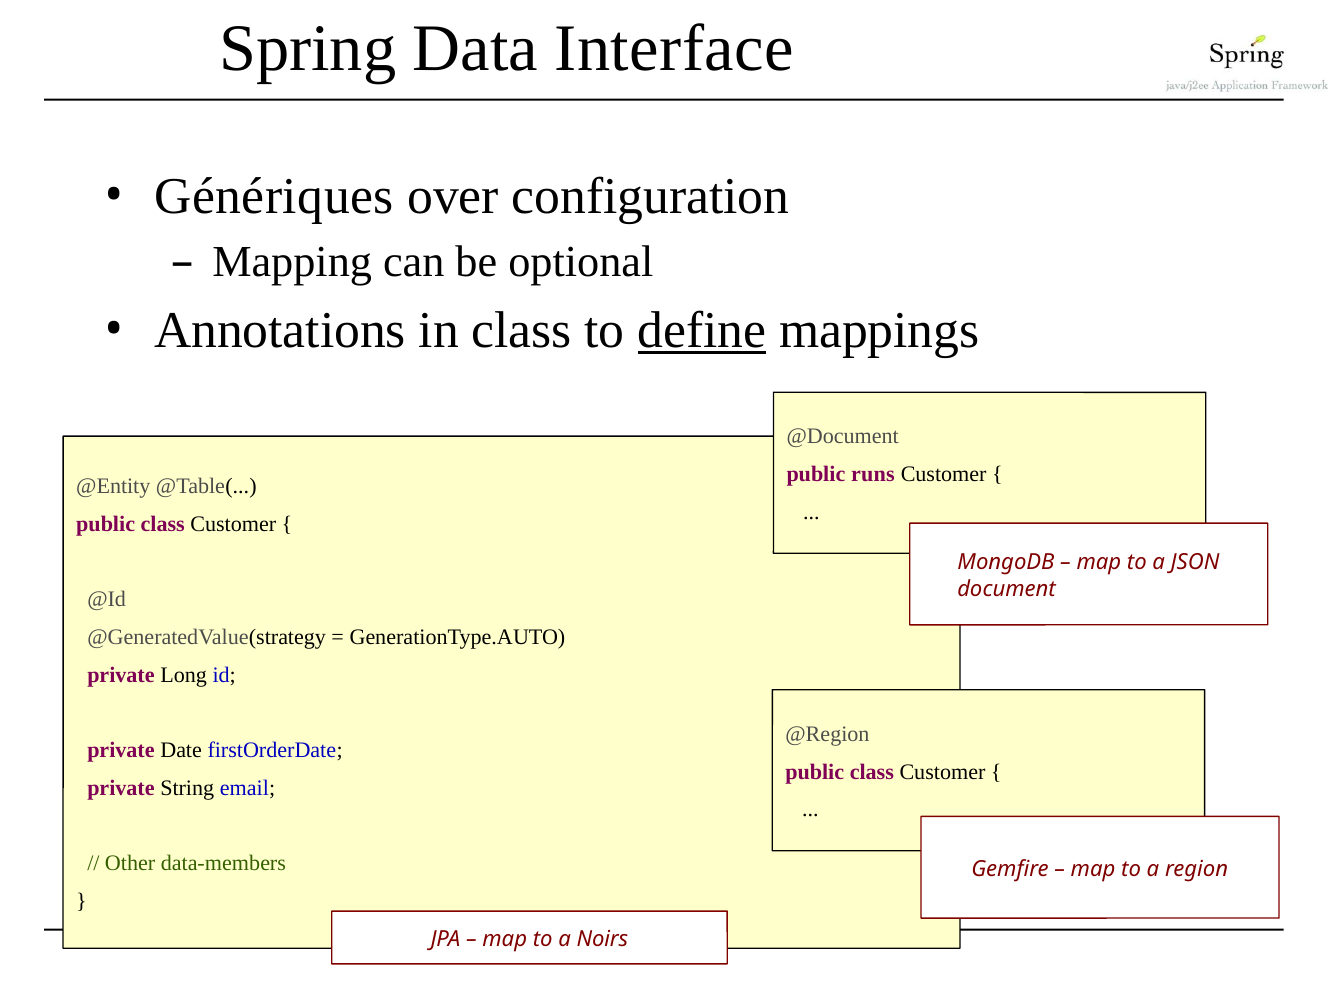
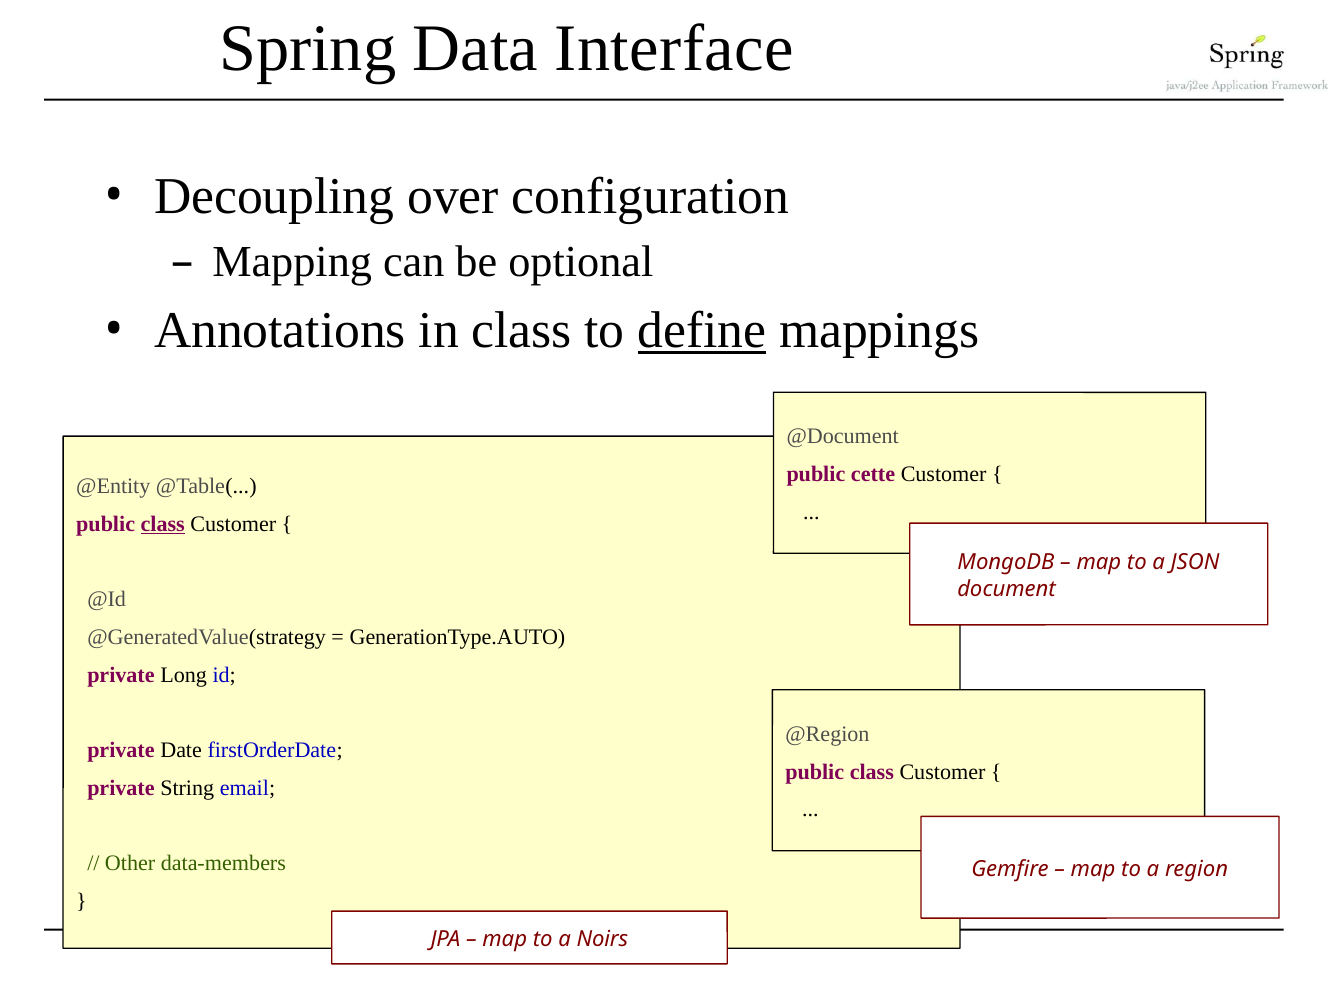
Génériques: Génériques -> Decoupling
runs: runs -> cette
class at (163, 524) underline: none -> present
